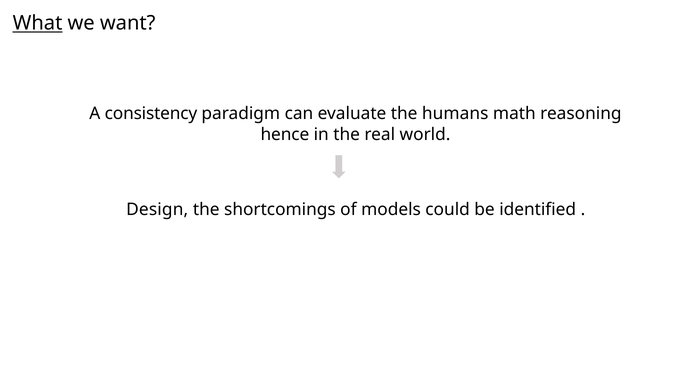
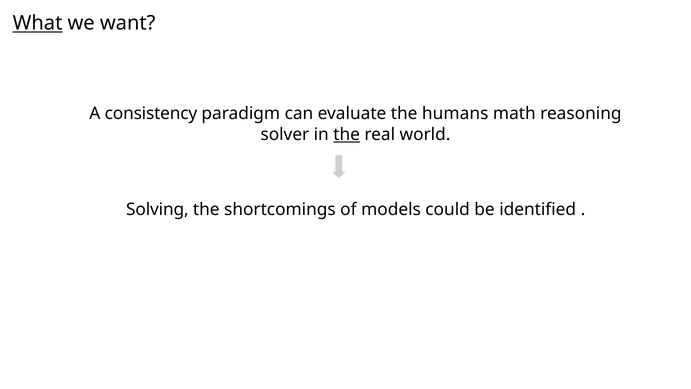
hence: hence -> solver
the at (347, 134) underline: none -> present
Design: Design -> Solving
